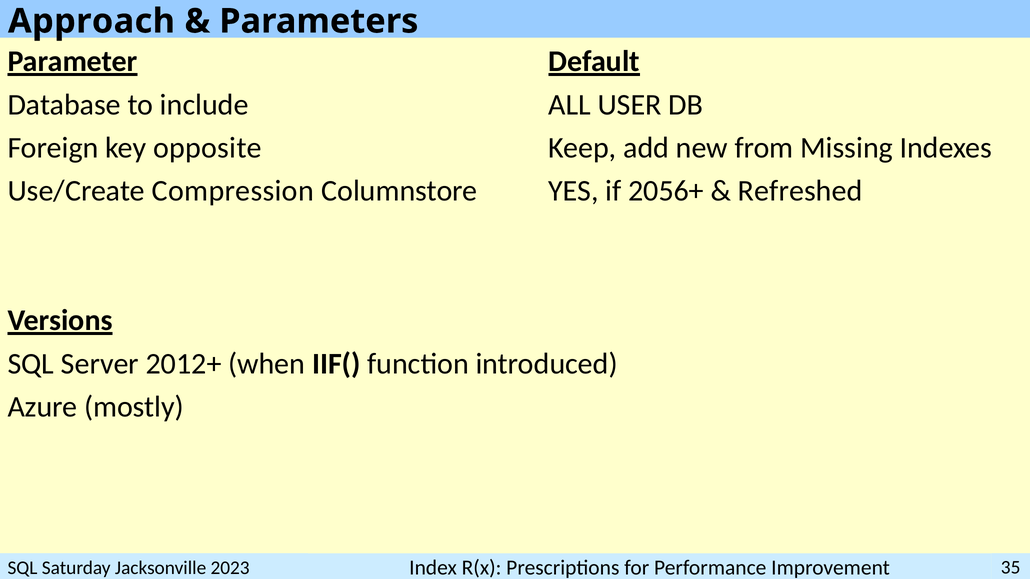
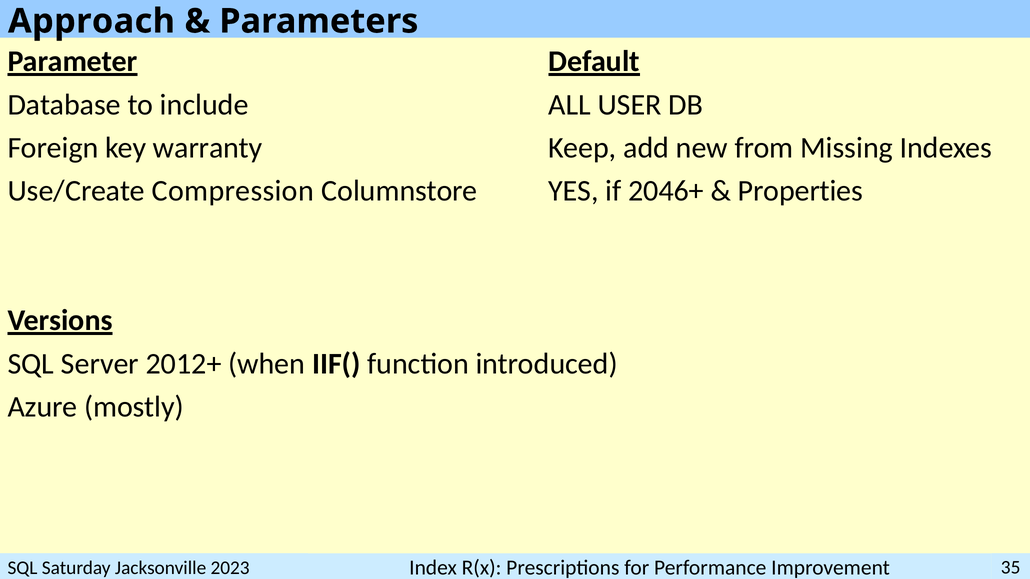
opposite: opposite -> warranty
2056+: 2056+ -> 2046+
Refreshed: Refreshed -> Properties
